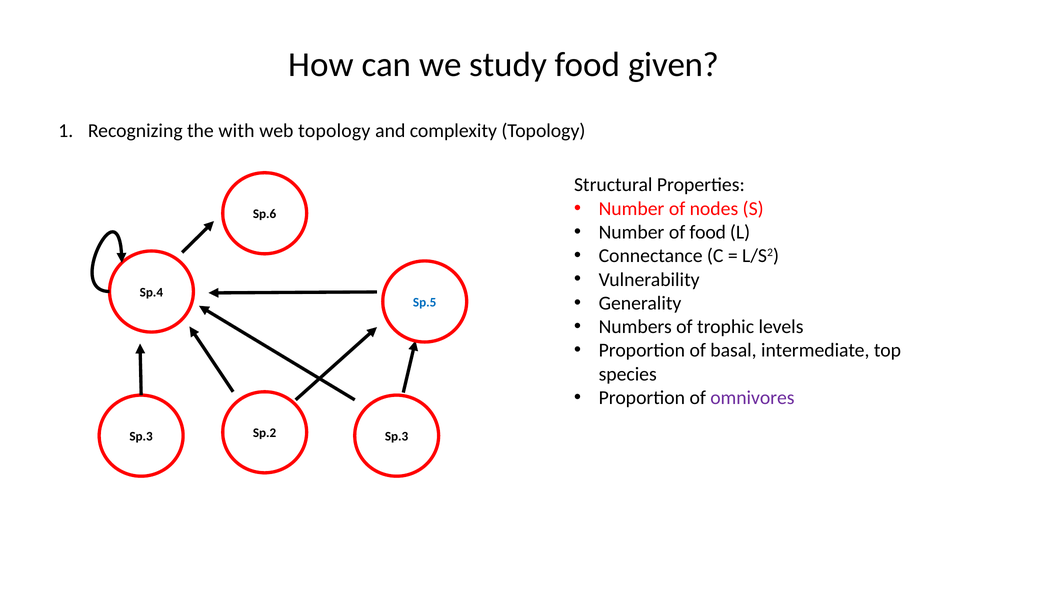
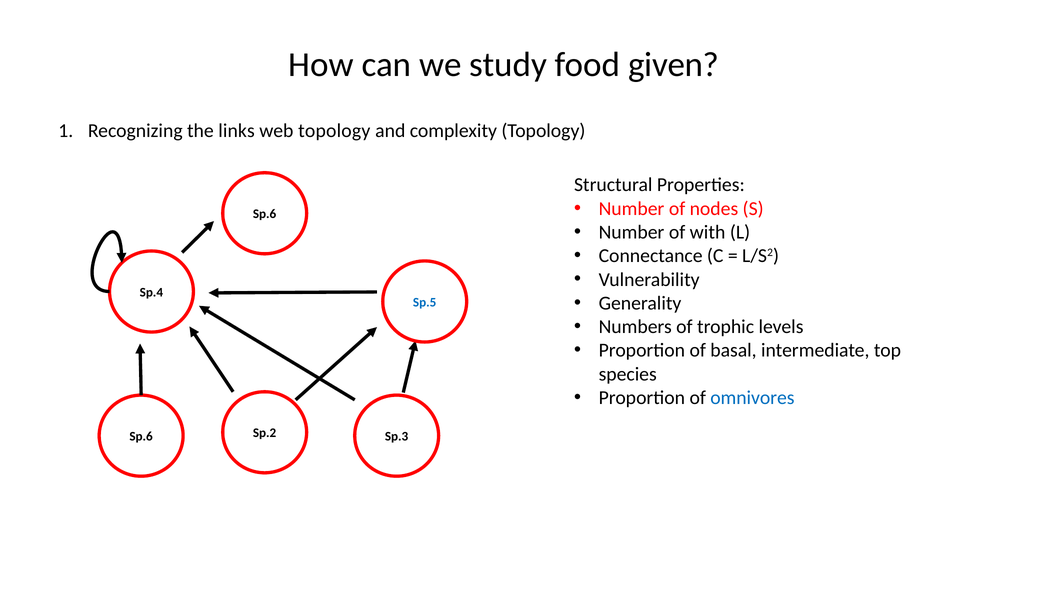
with: with -> links
of food: food -> with
omnivores colour: purple -> blue
Sp.3 at (141, 437): Sp.3 -> Sp.6
